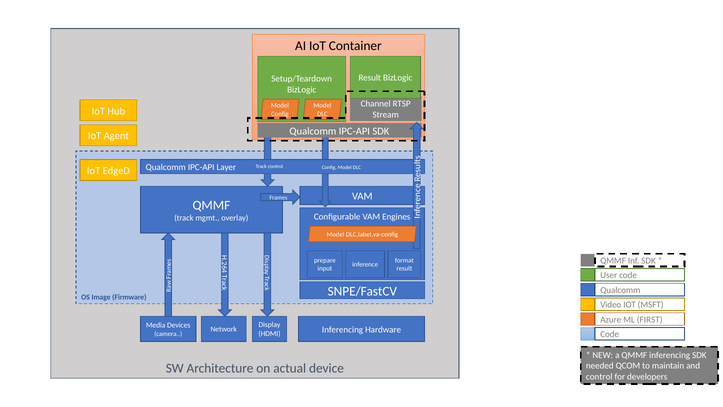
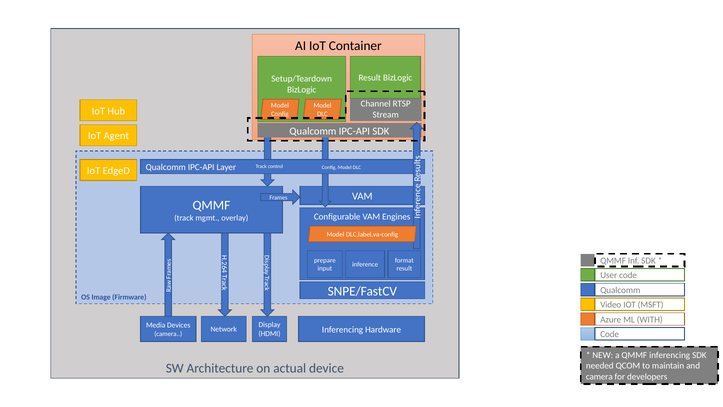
FIRST: FIRST -> WITH
control at (599, 377): control -> camera
